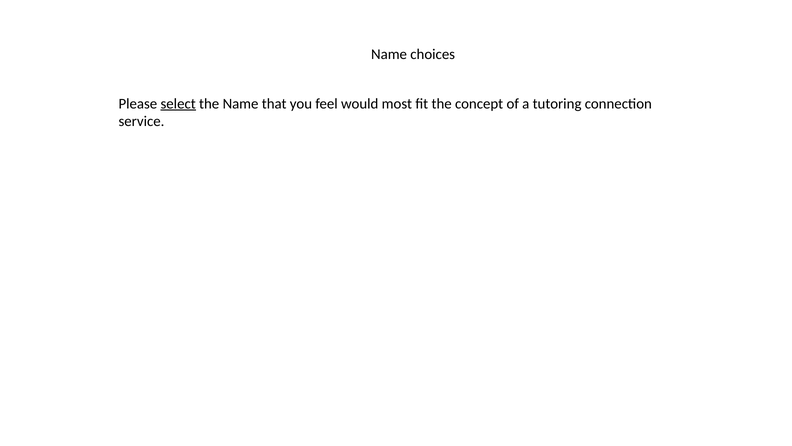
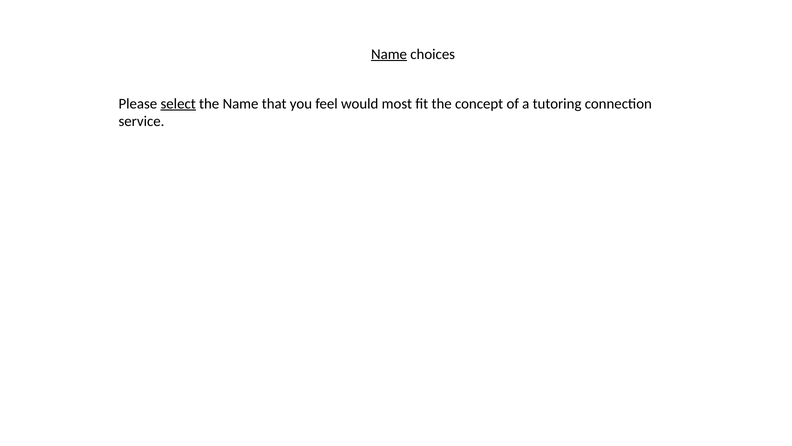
Name at (389, 54) underline: none -> present
